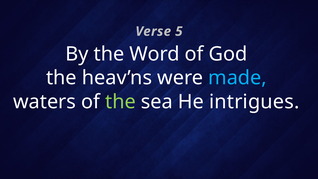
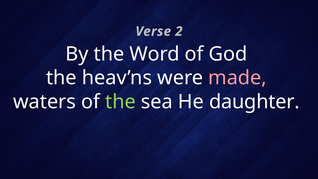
5: 5 -> 2
made colour: light blue -> pink
intrigues: intrigues -> daughter
